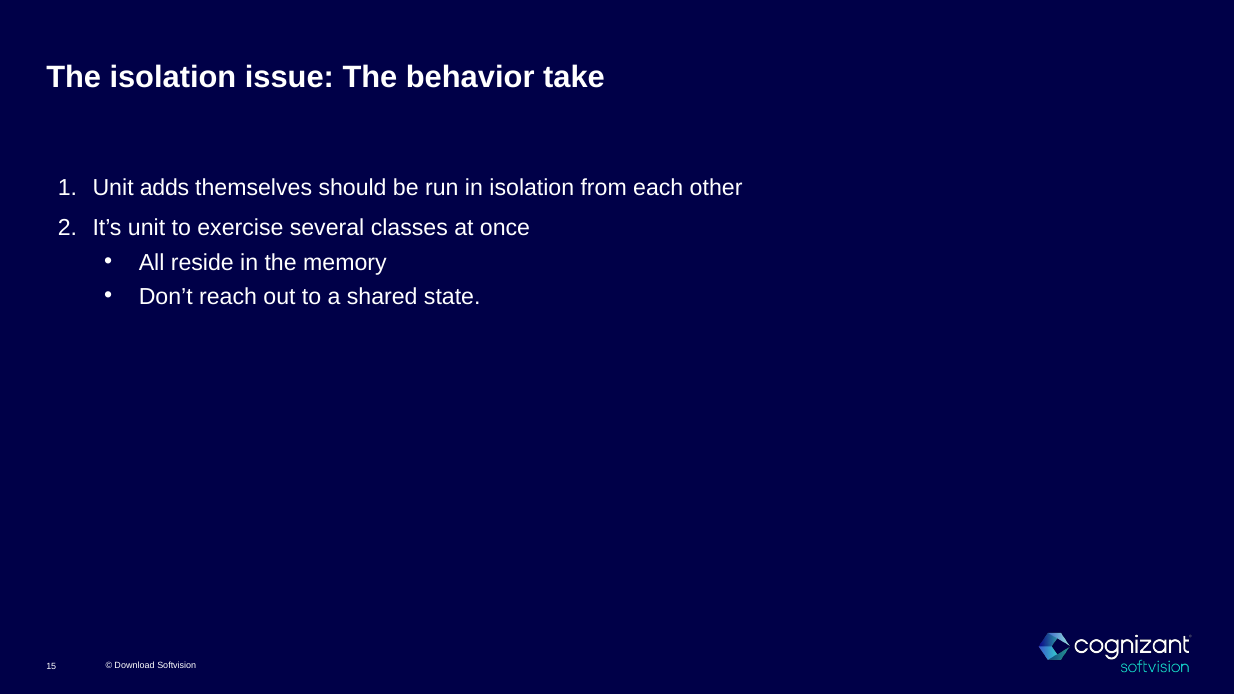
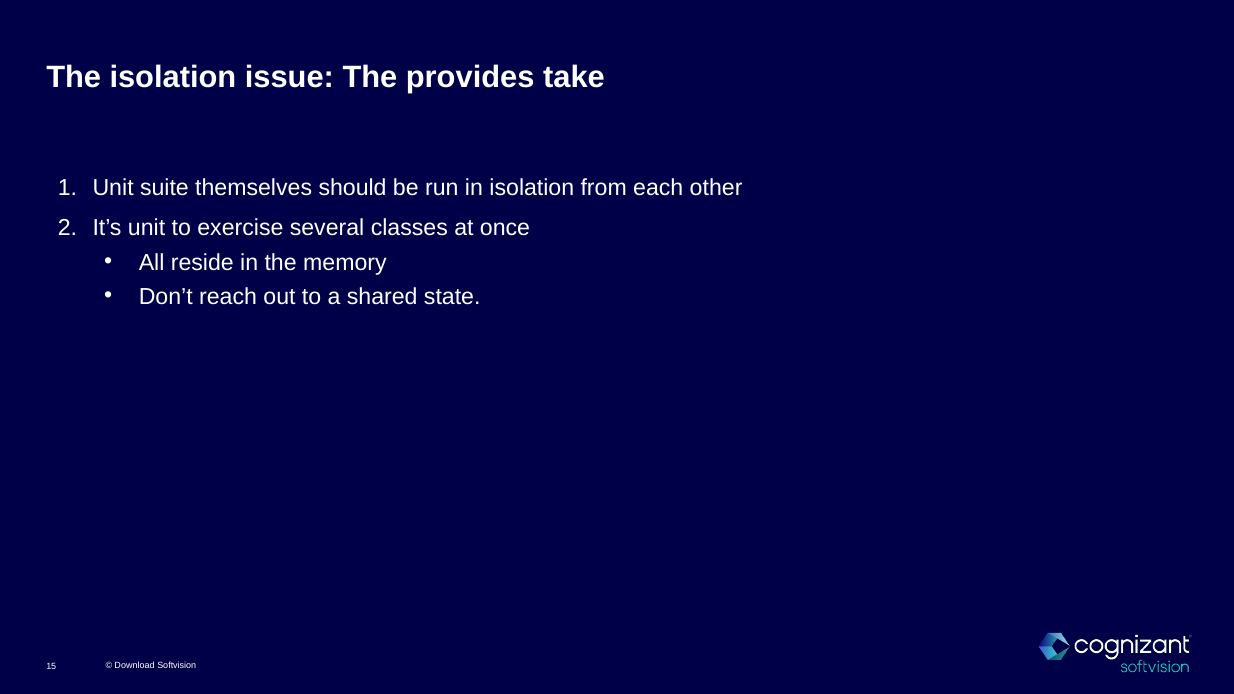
behavior: behavior -> provides
adds: adds -> suite
